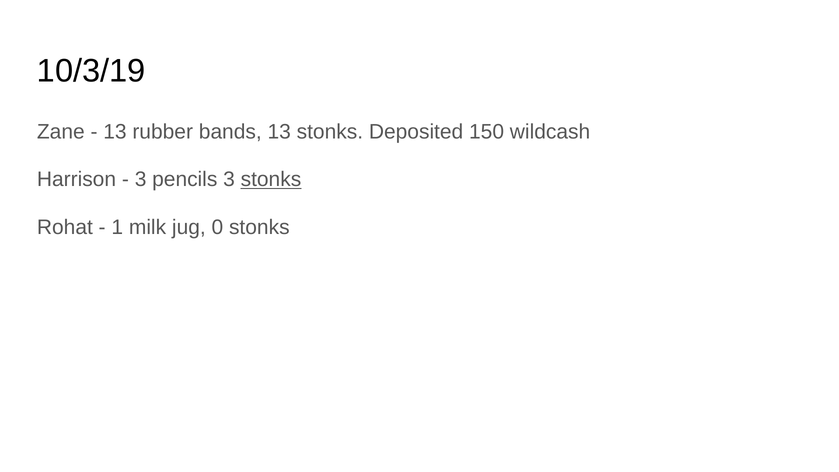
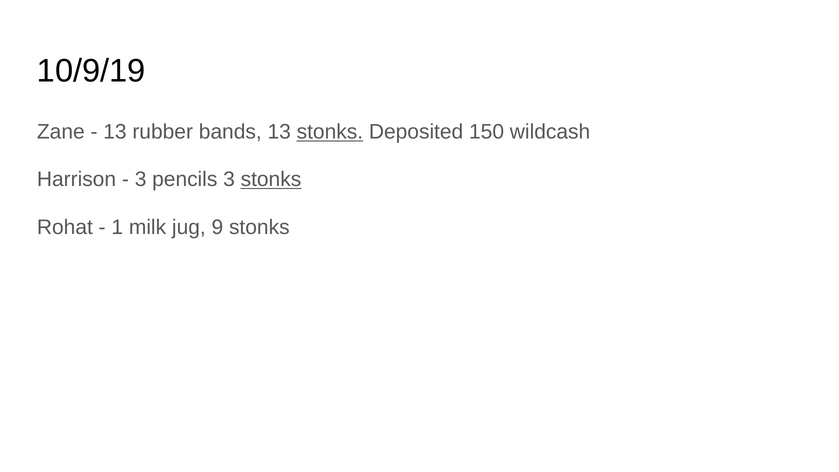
10/3/19: 10/3/19 -> 10/9/19
stonks at (330, 132) underline: none -> present
0: 0 -> 9
